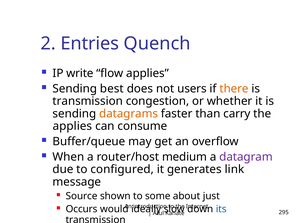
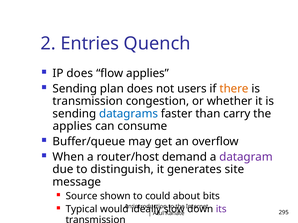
IP write: write -> does
best: best -> plan
datagrams colour: orange -> blue
medium: medium -> demand
configured: configured -> distinguish
link: link -> site
some: some -> could
just: just -> bits
Occurs: Occurs -> Typical
its colour: blue -> purple
